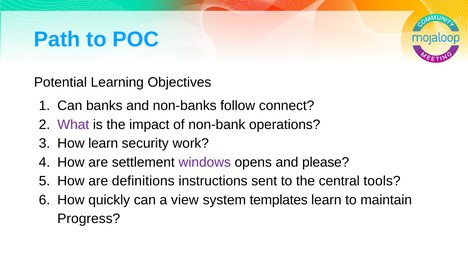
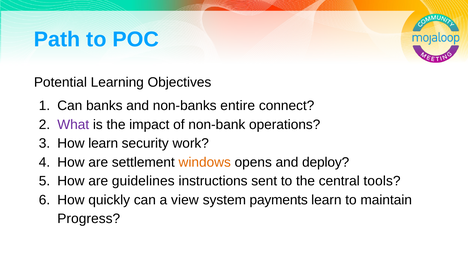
follow: follow -> entire
windows colour: purple -> orange
please: please -> deploy
definitions: definitions -> guidelines
templates: templates -> payments
